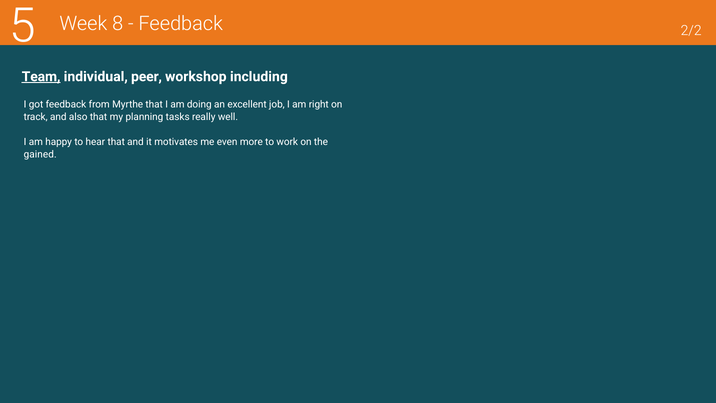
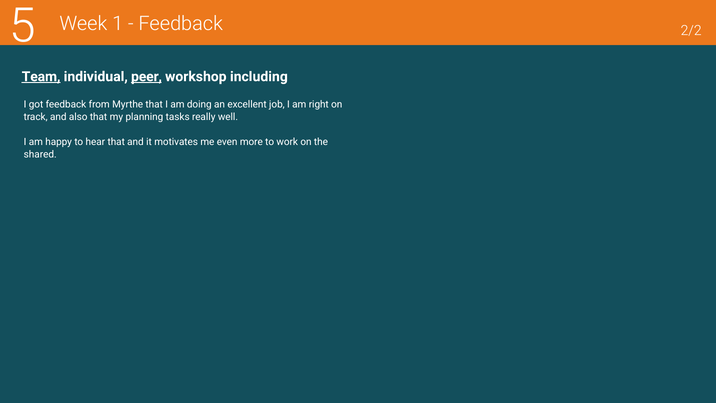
8: 8 -> 1
peer underline: none -> present
gained: gained -> shared
